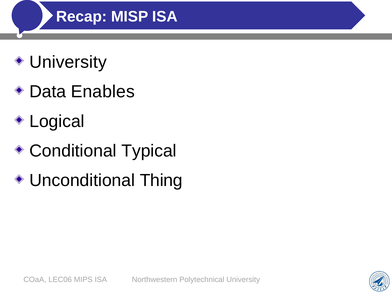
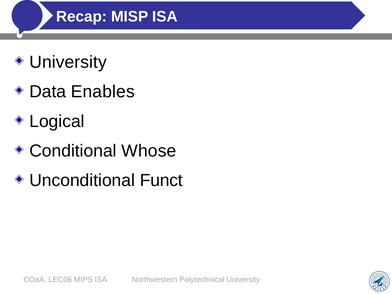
Typical: Typical -> Whose
Thing: Thing -> Funct
